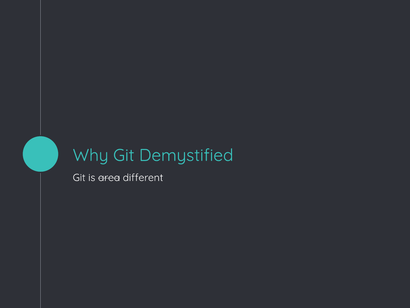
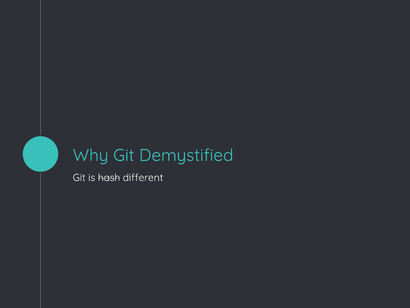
area: area -> hash
